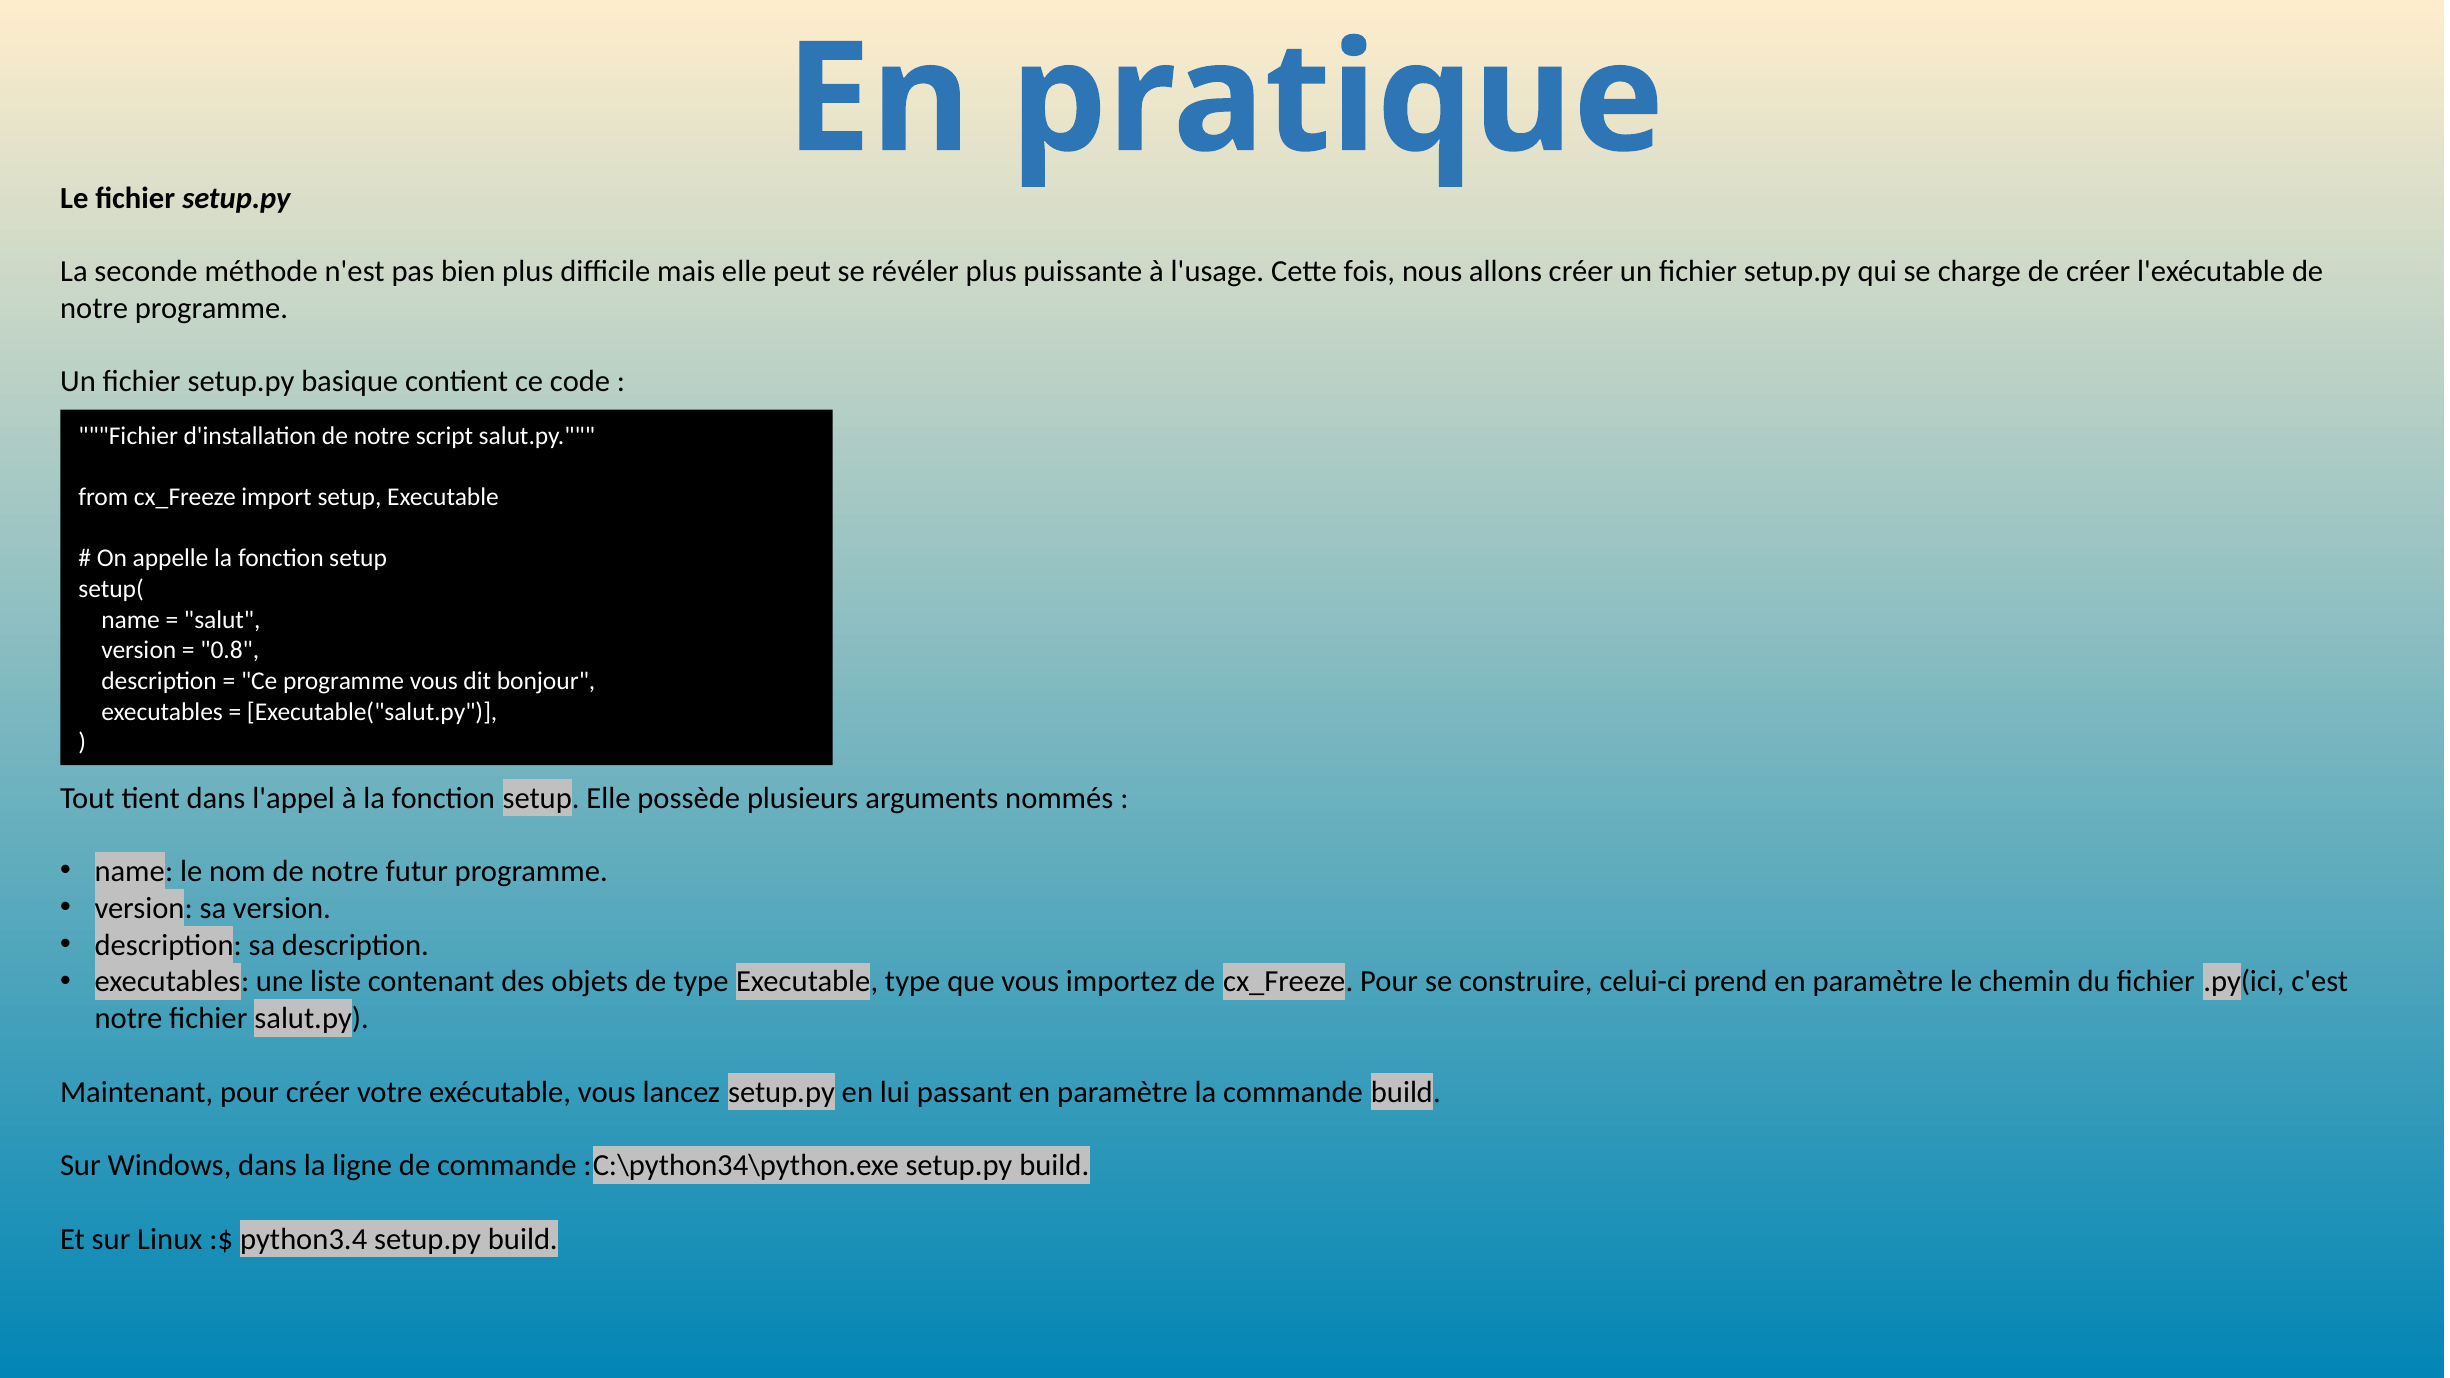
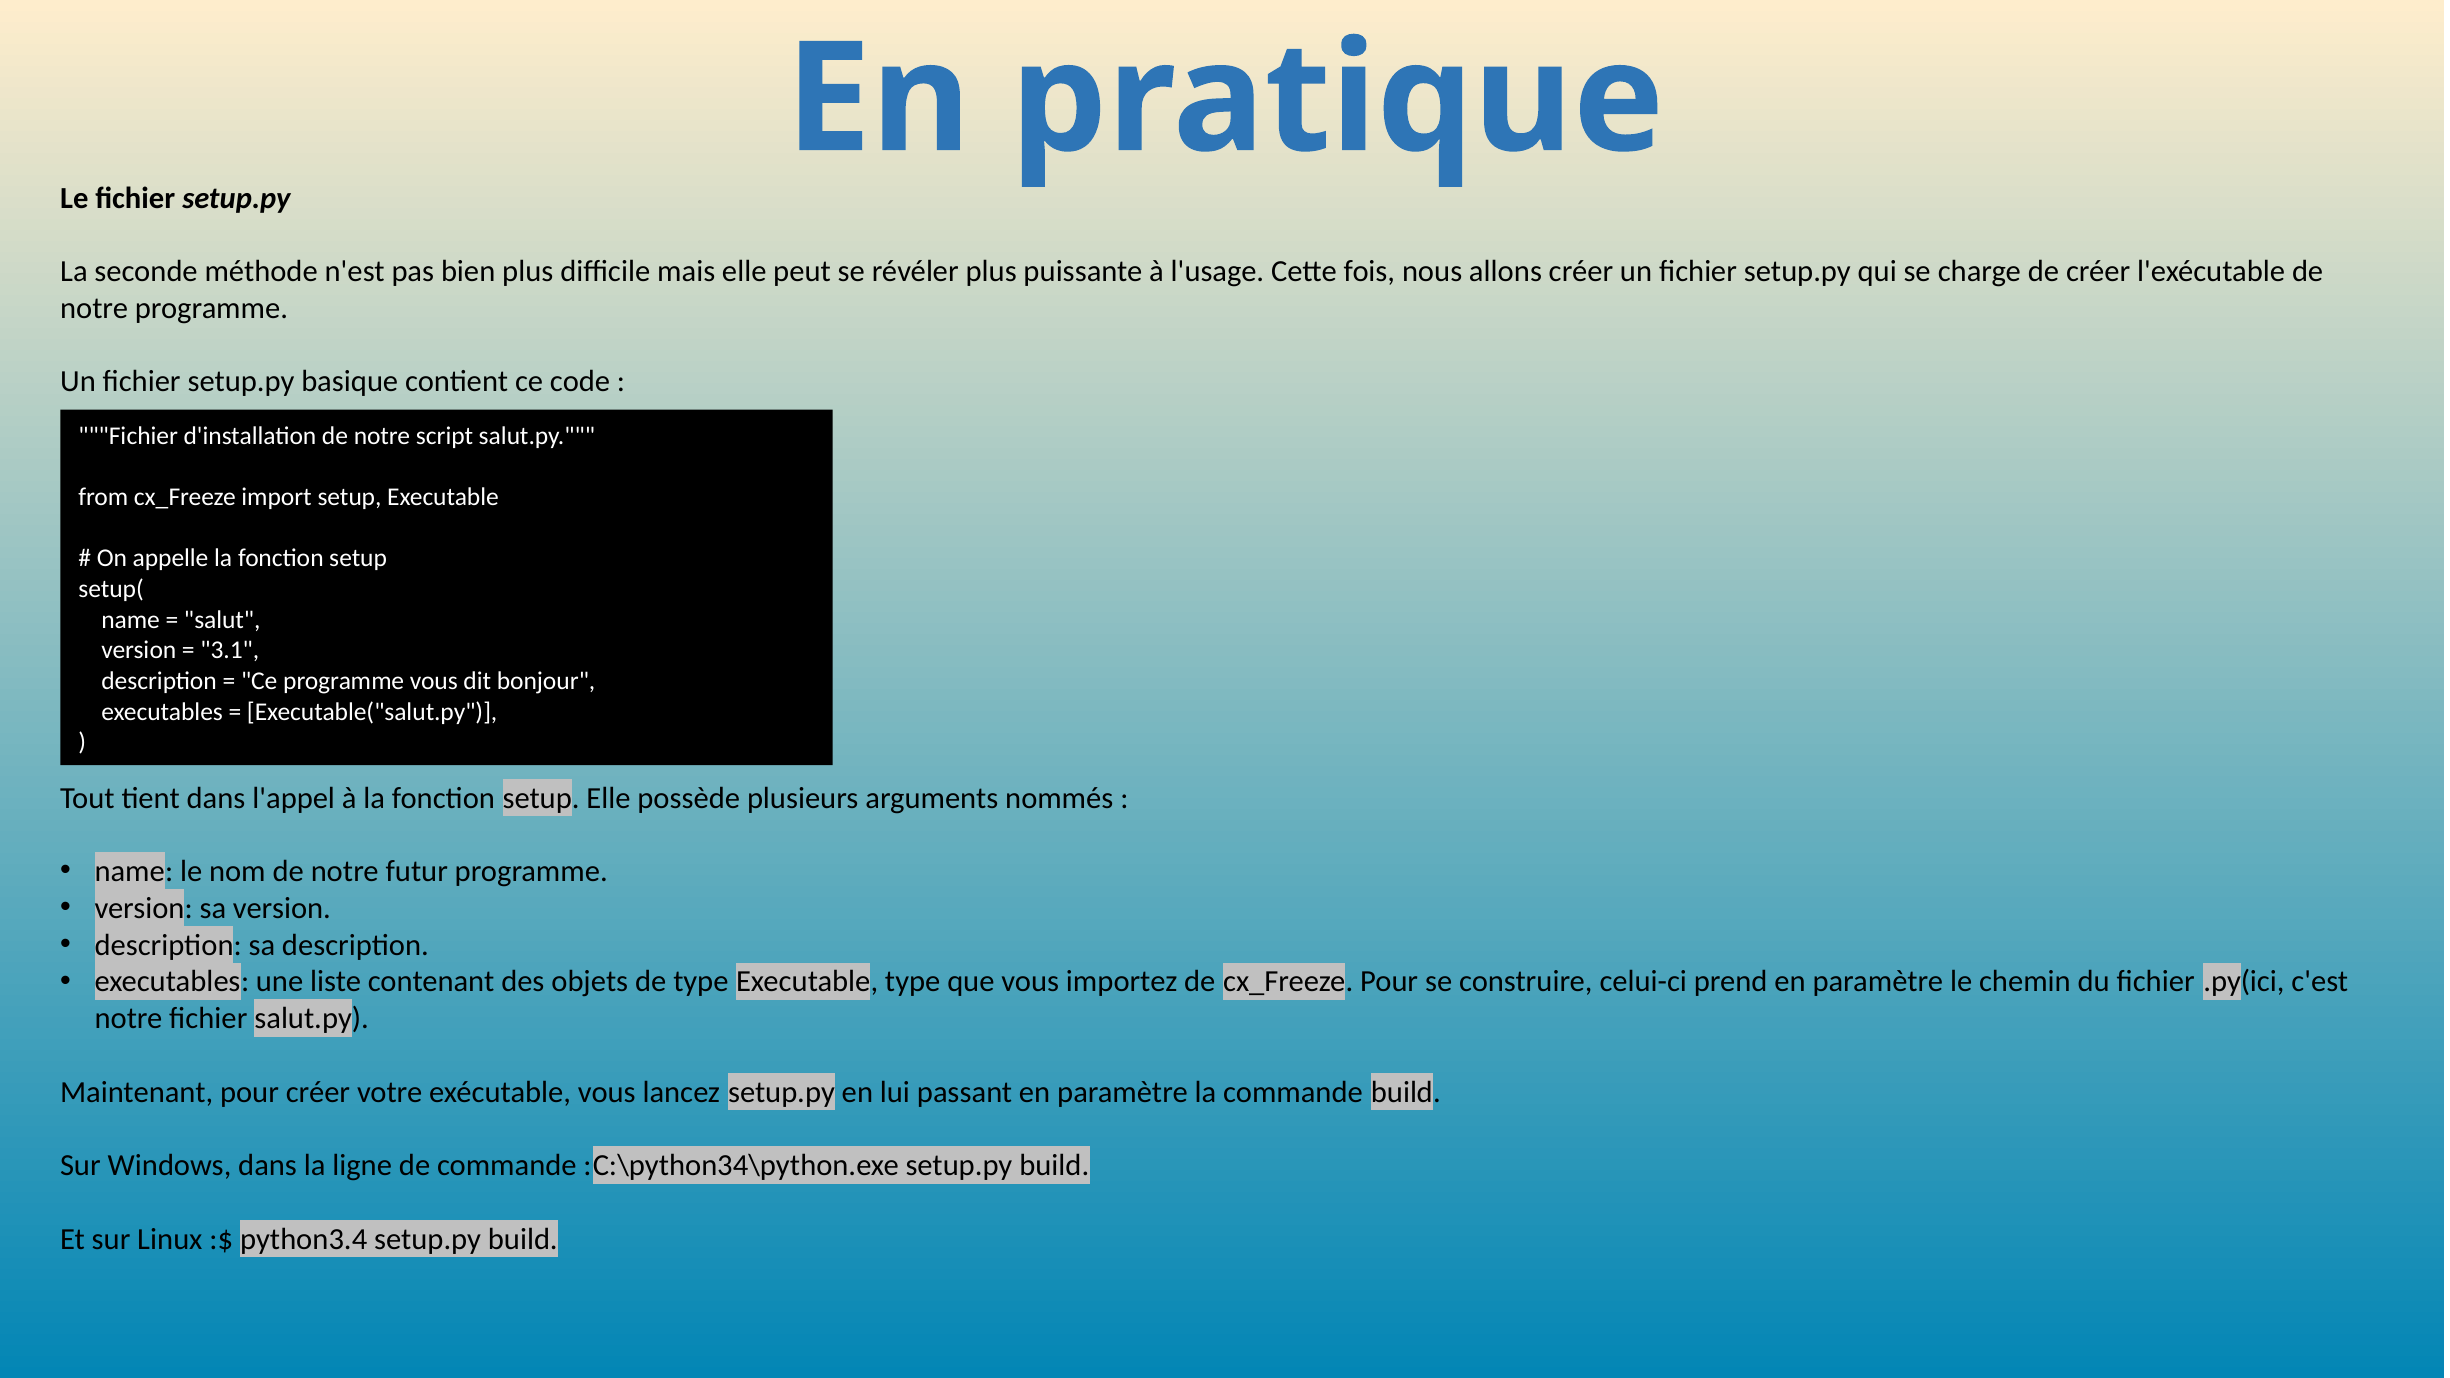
0.8: 0.8 -> 3.1
